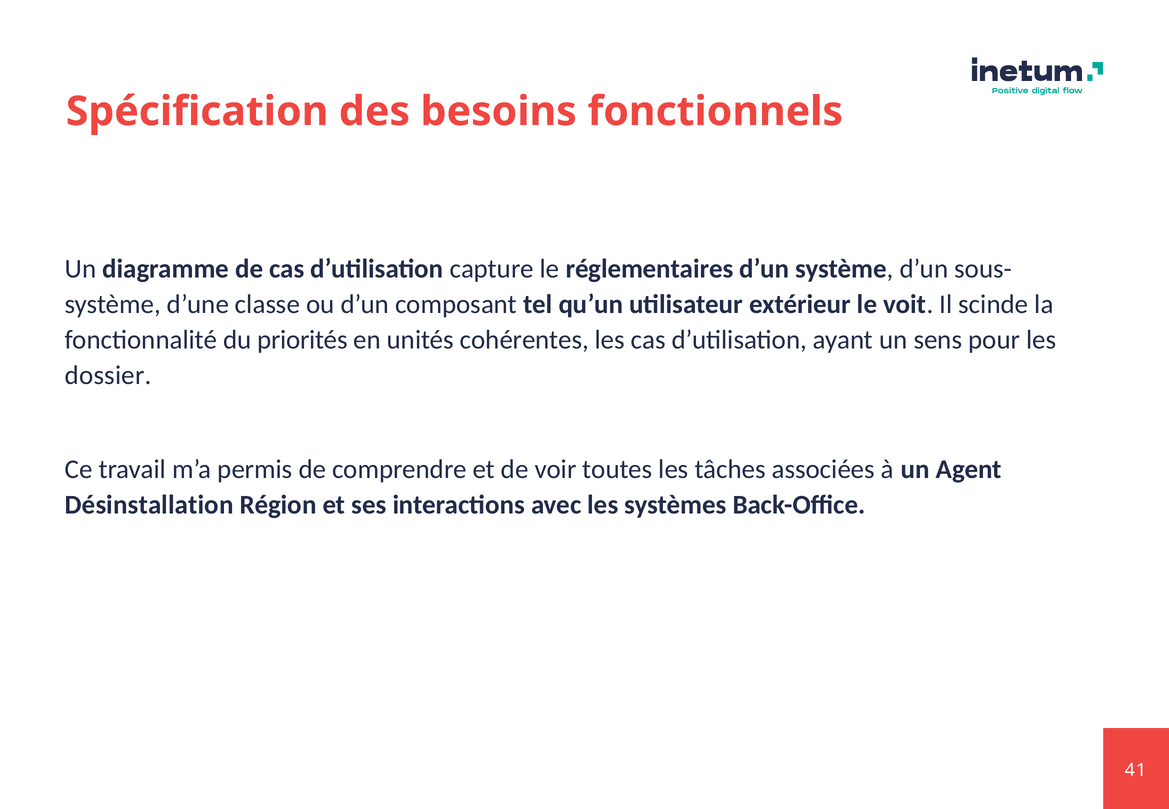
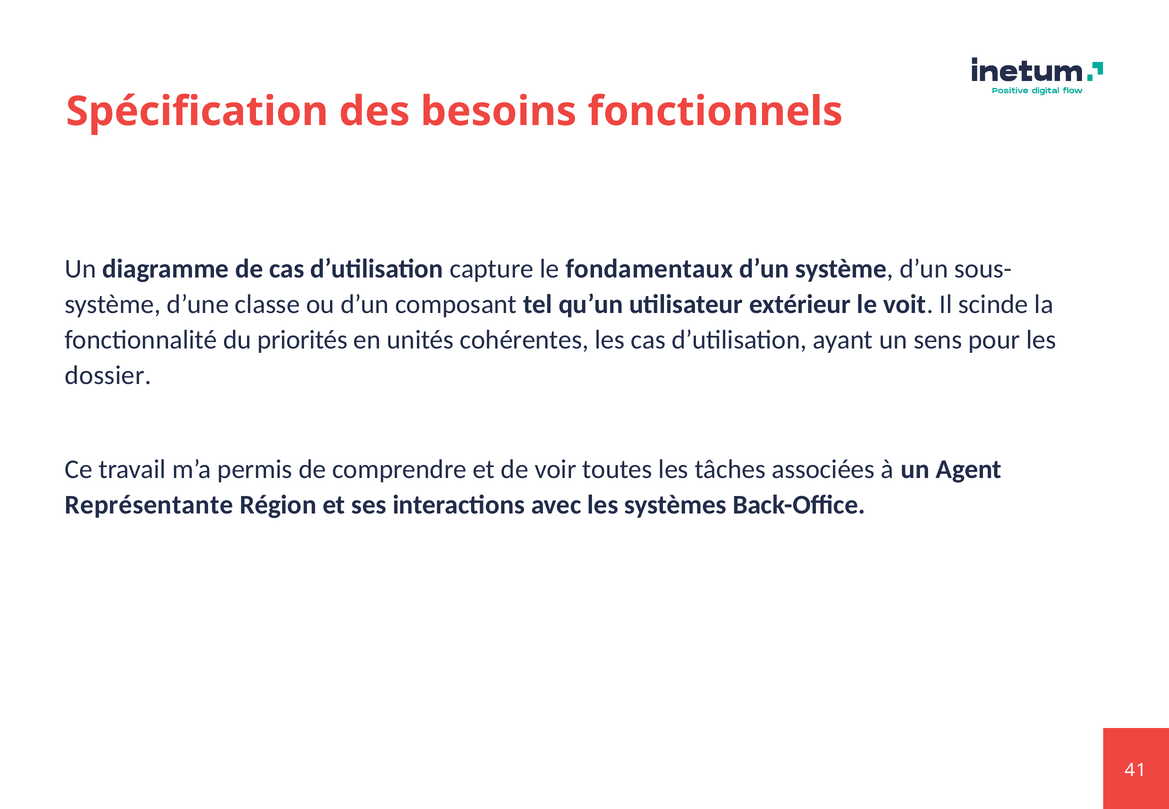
réglementaires: réglementaires -> fondamentaux
Désinstallation: Désinstallation -> Représentante
